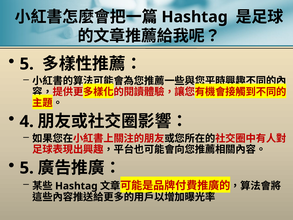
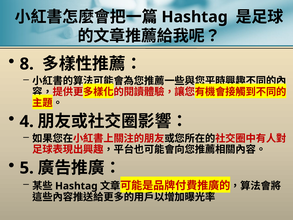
5 at (27, 64): 5 -> 8
